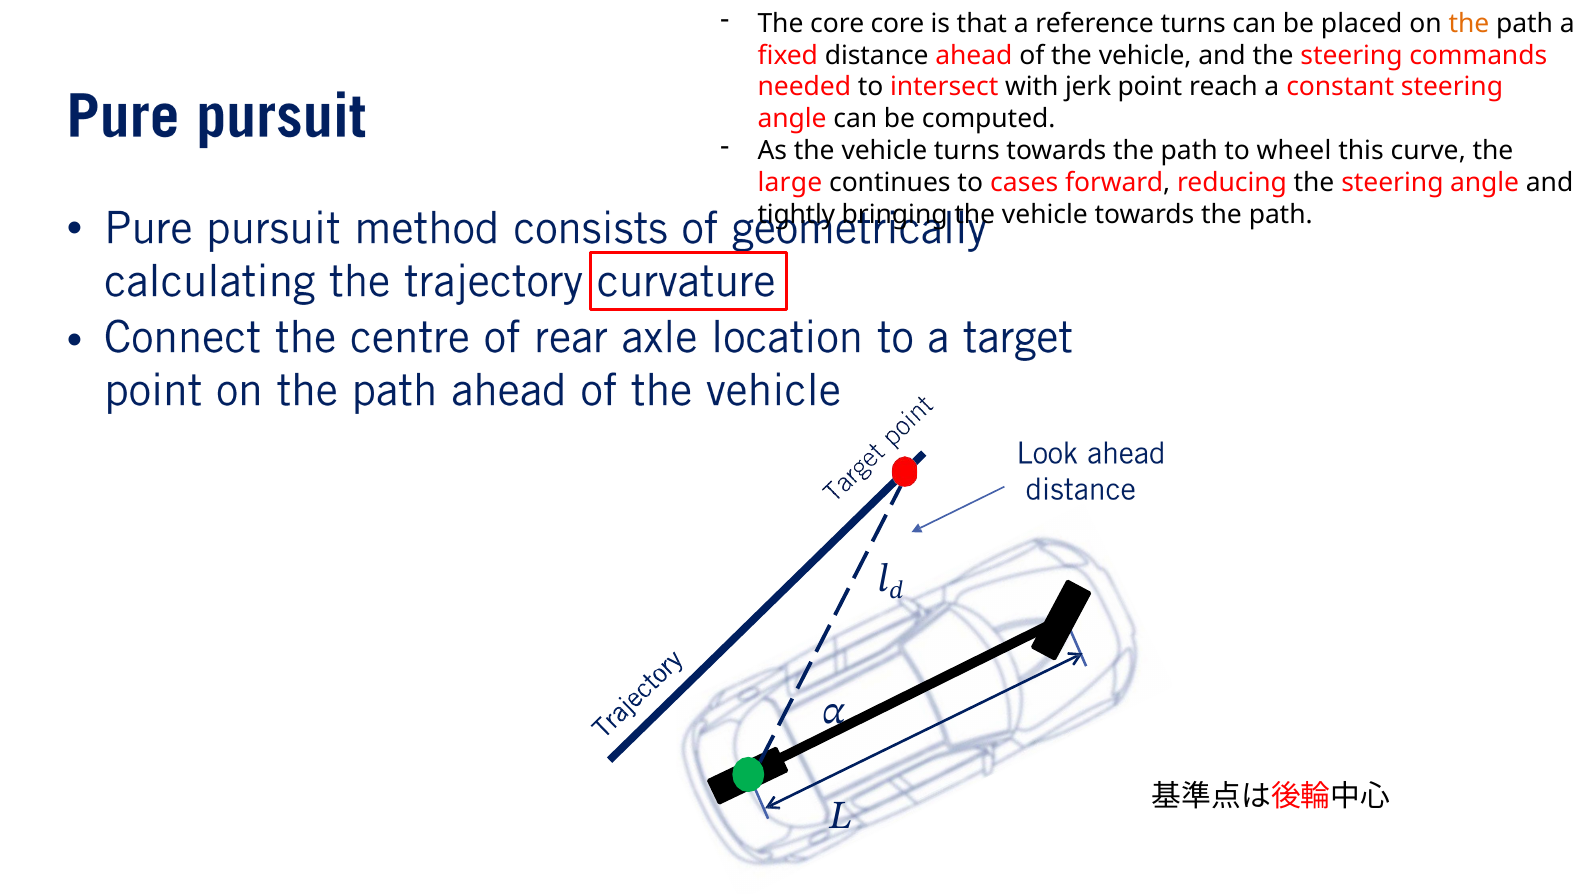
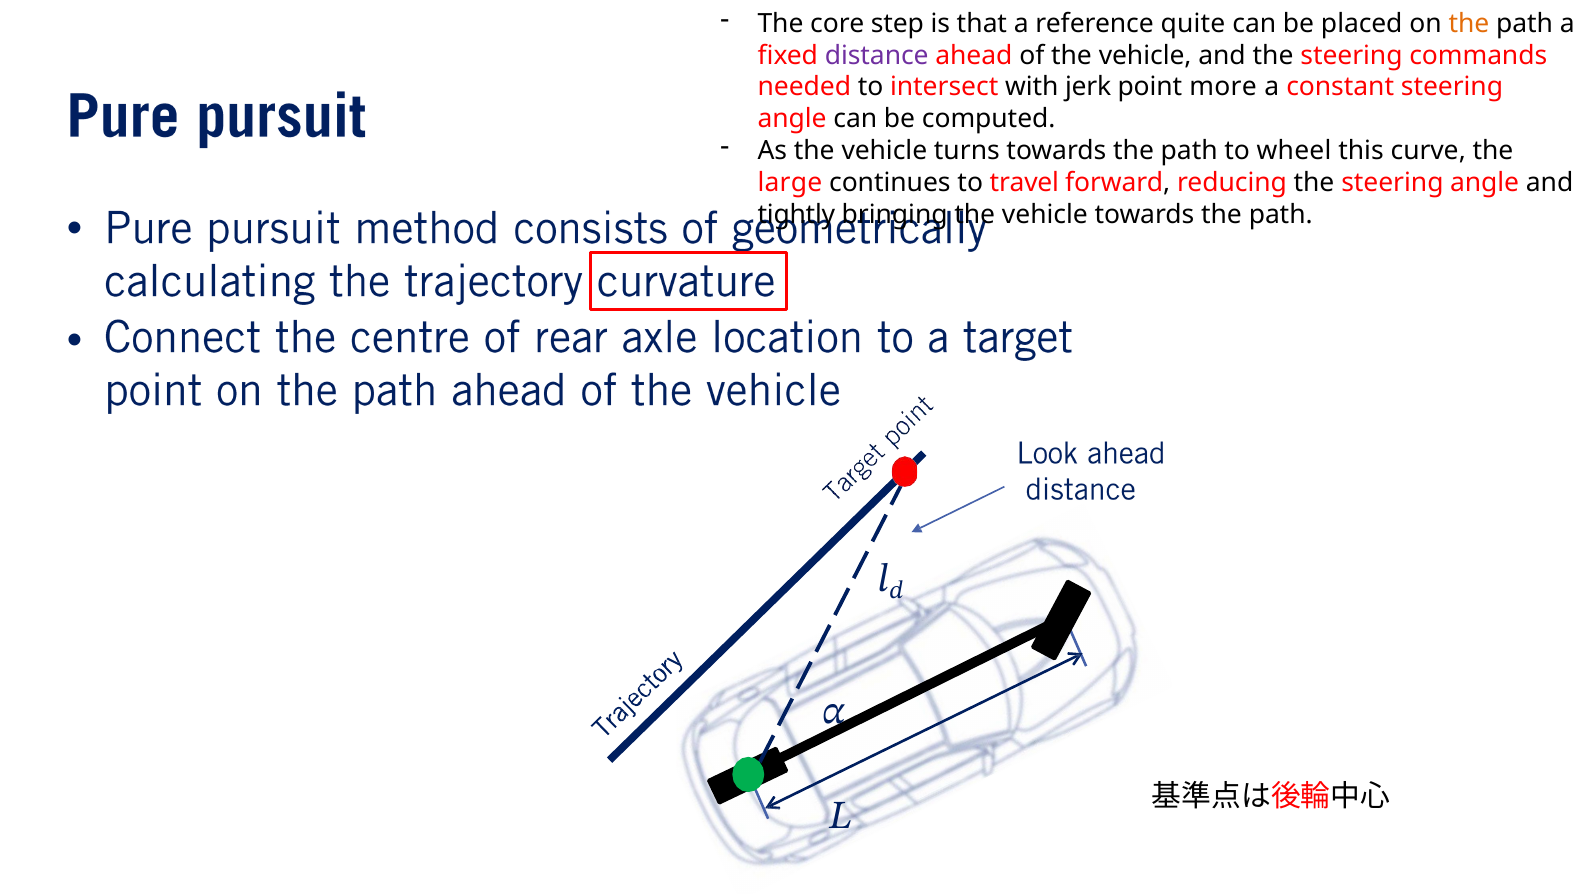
core core: core -> step
reference turns: turns -> quite
distance colour: black -> purple
reach: reach -> more
cases: cases -> travel
